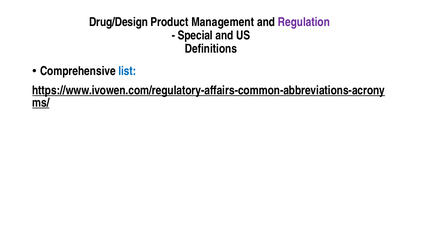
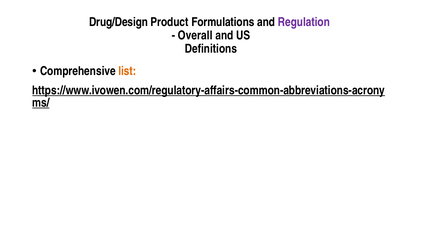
Management: Management -> Formulations
Special: Special -> Overall
list colour: blue -> orange
